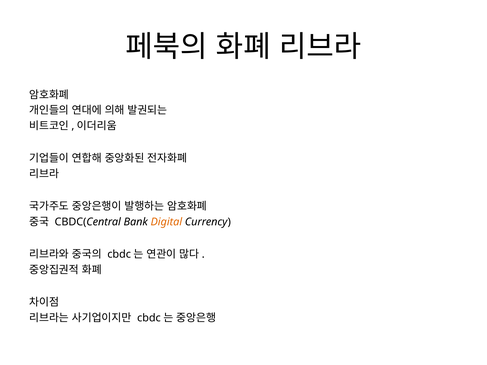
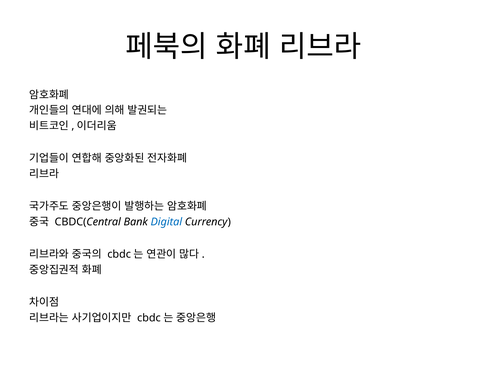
Digital colour: orange -> blue
